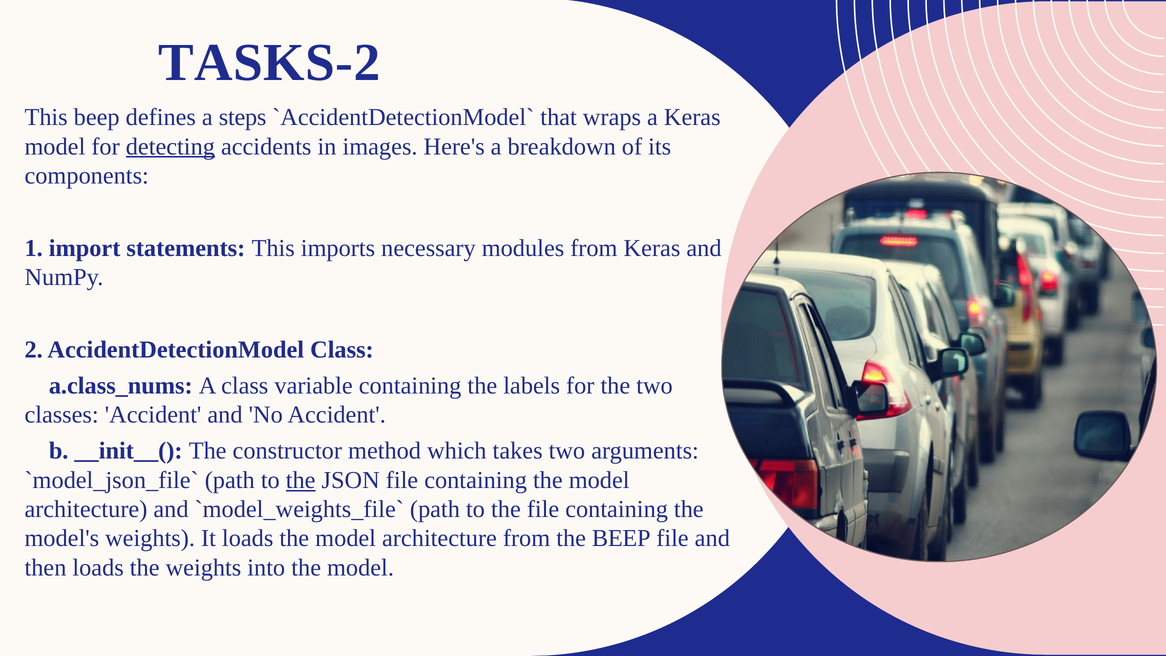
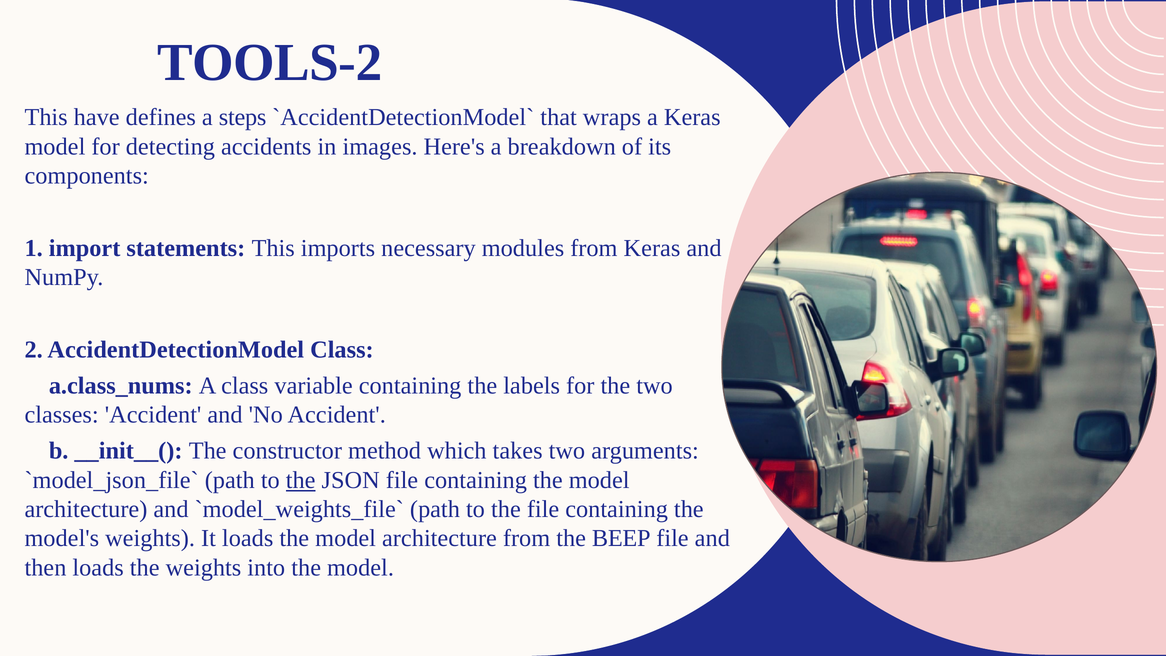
TASKS-2: TASKS-2 -> TOOLS-2
This beep: beep -> have
detecting underline: present -> none
